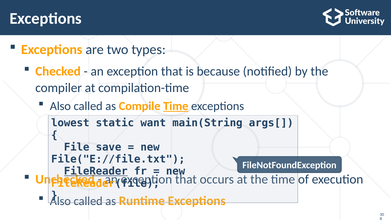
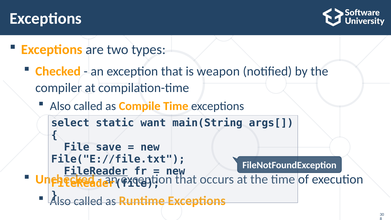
because: because -> weapon
Time at (176, 106) underline: present -> none
lowest: lowest -> select
